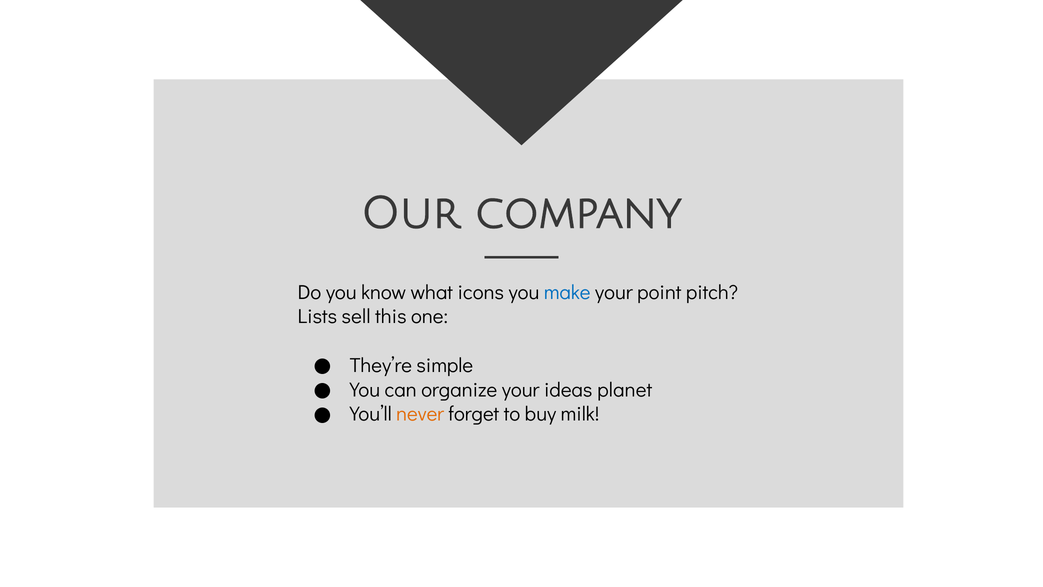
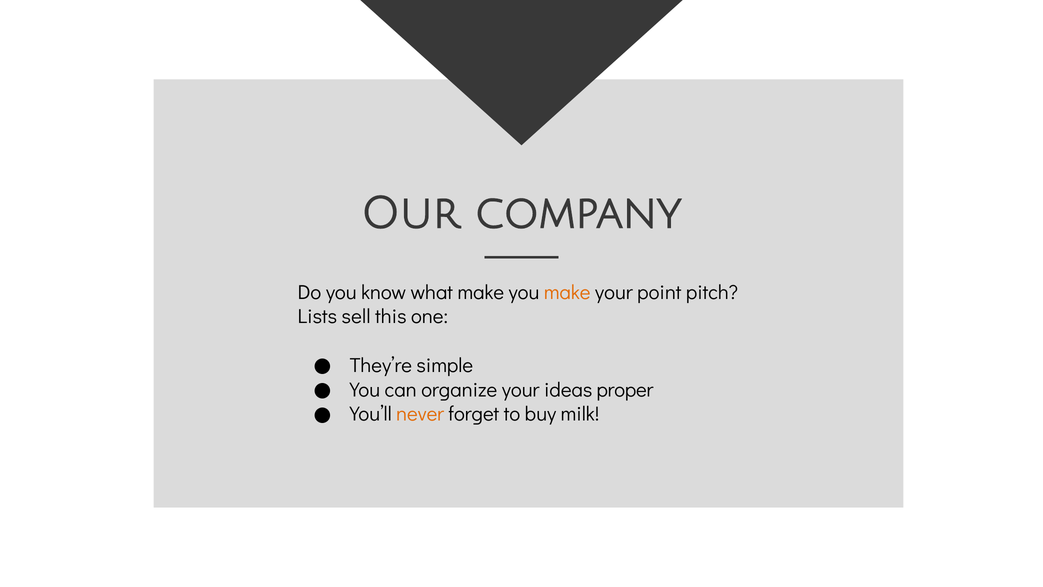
what icons: icons -> make
make at (567, 292) colour: blue -> orange
planet: planet -> proper
